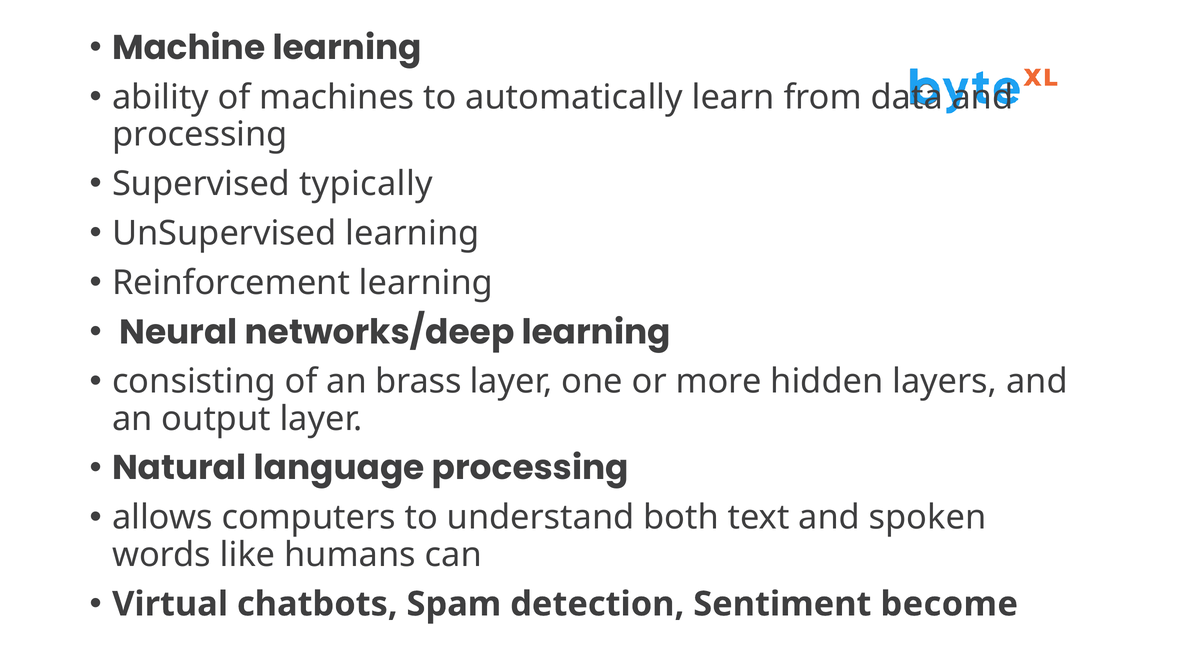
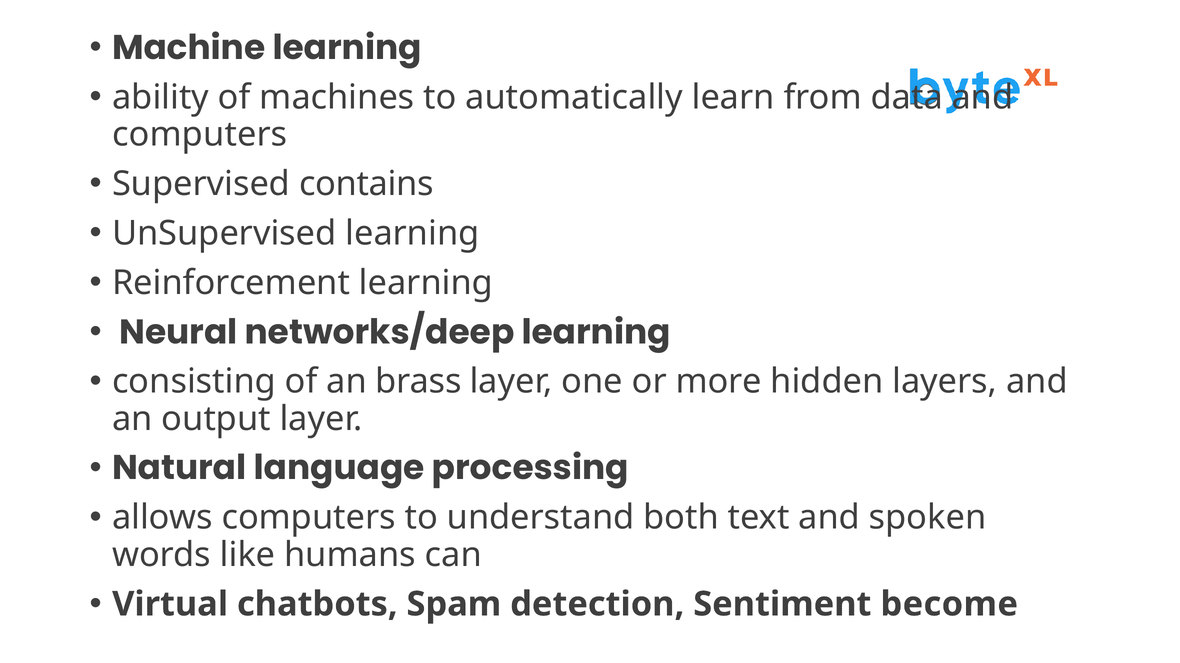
processing at (200, 135): processing -> computers
typically: typically -> contains
